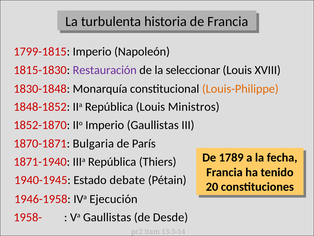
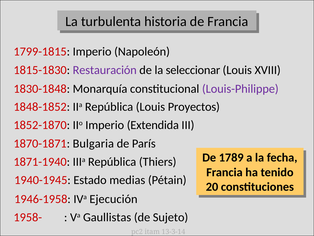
Louis-Philippe colour: orange -> purple
Ministros: Ministros -> Proyectos
Imperio Gaullistas: Gaullistas -> Extendida
debate: debate -> medias
Desde: Desde -> Sujeto
